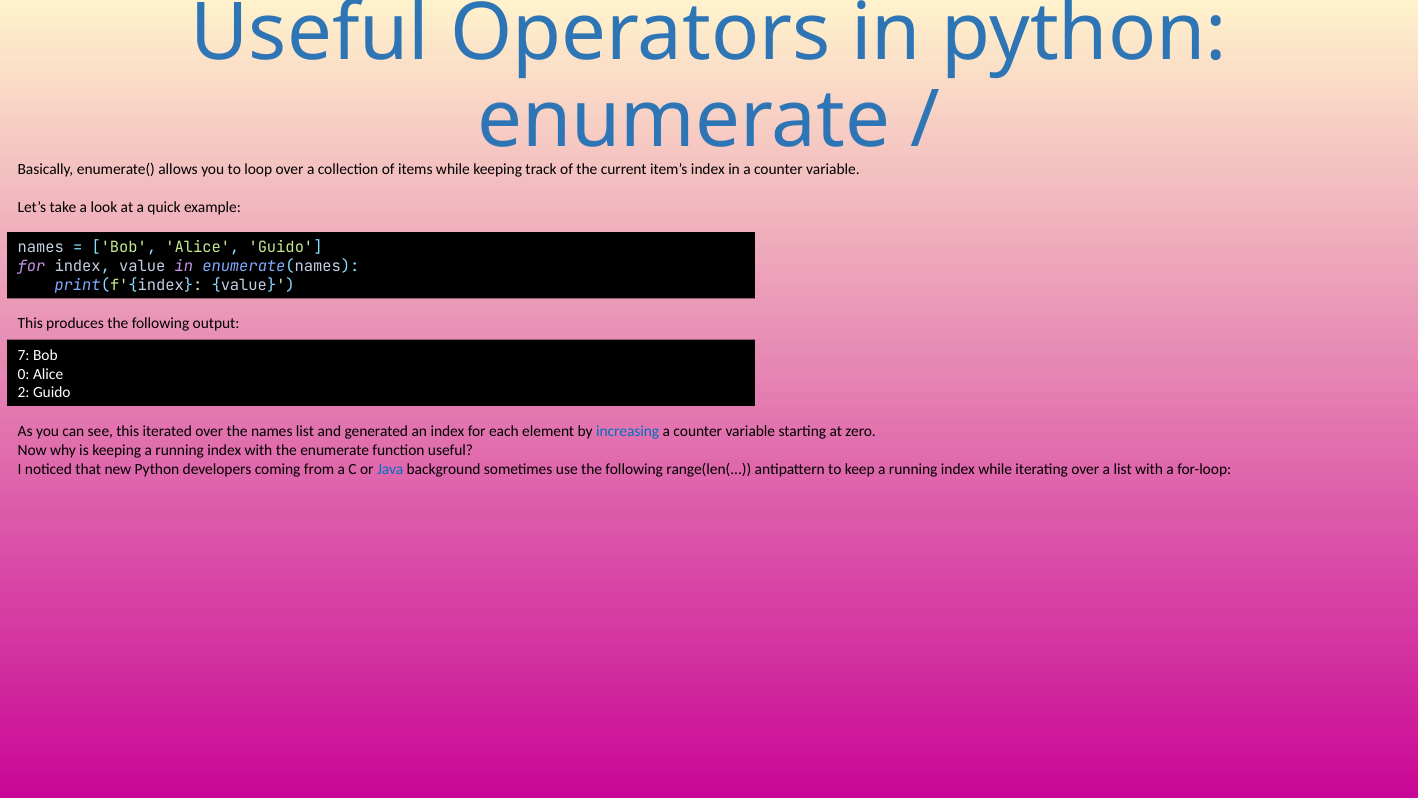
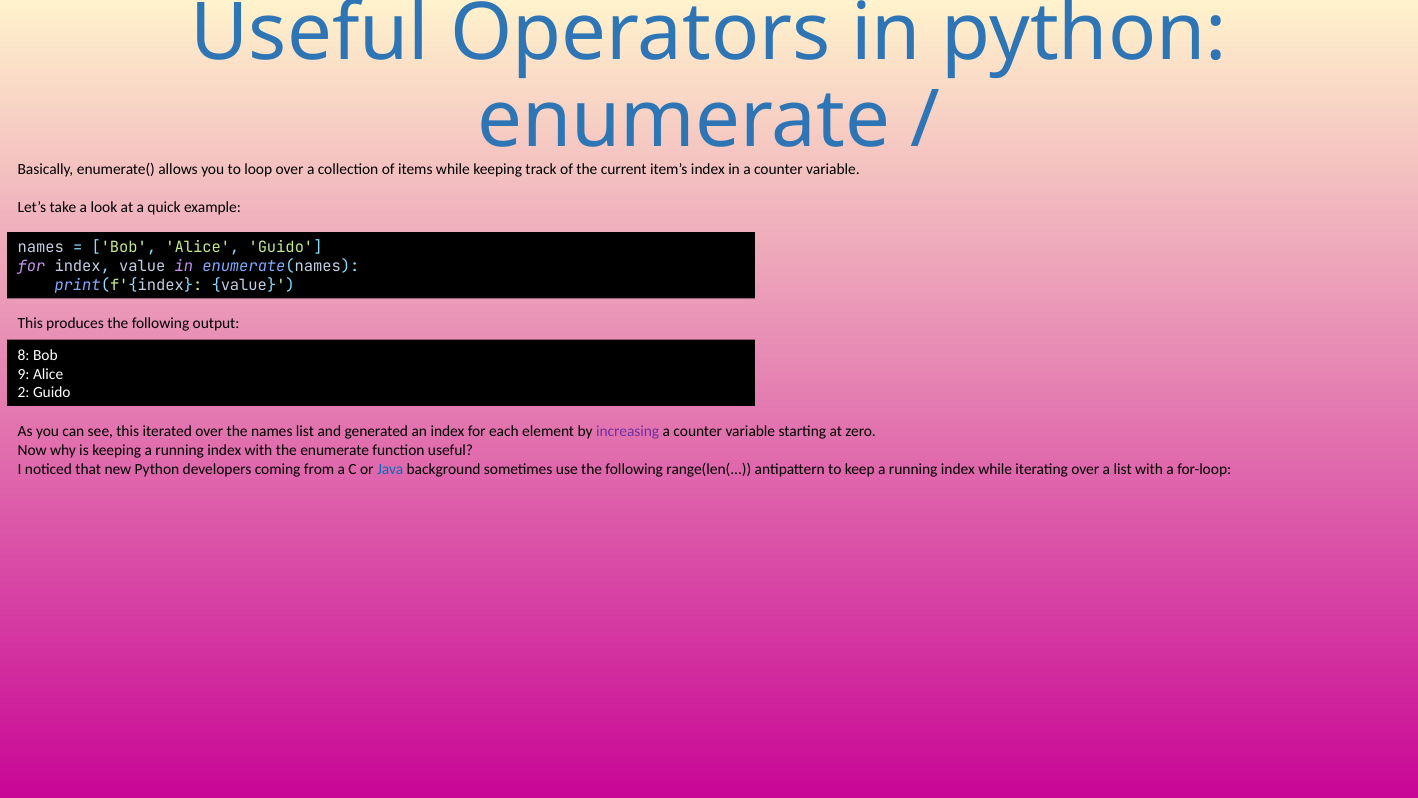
7: 7 -> 8
0: 0 -> 9
increasing colour: blue -> purple
